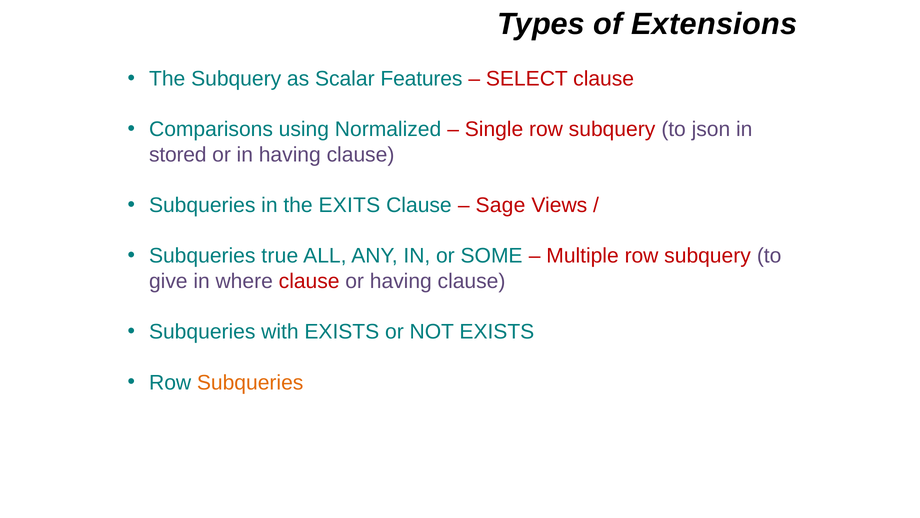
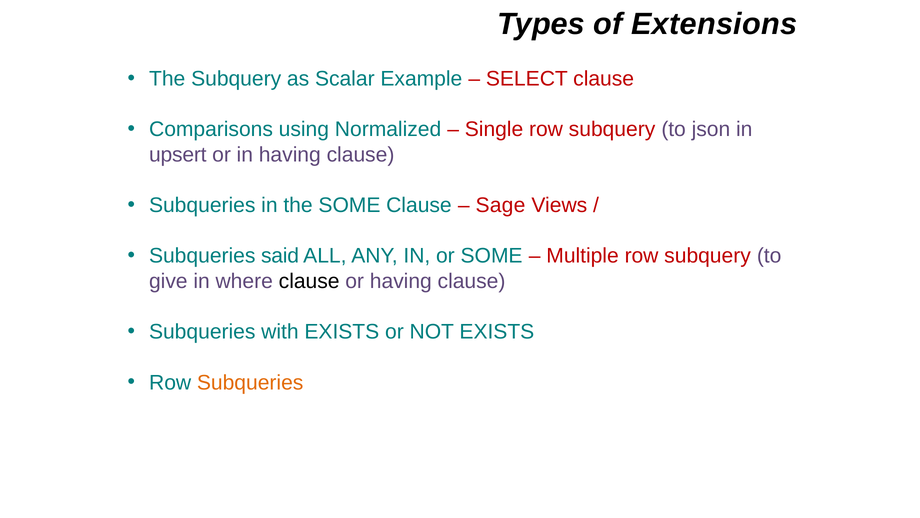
Features: Features -> Example
stored: stored -> upsert
the EXITS: EXITS -> SOME
true: true -> said
clause at (309, 281) colour: red -> black
